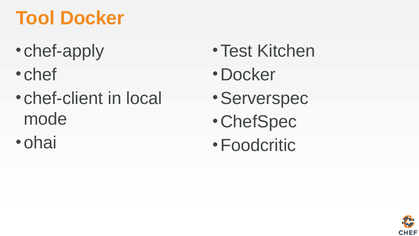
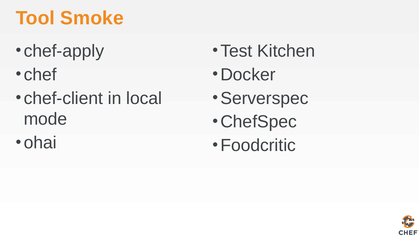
Tool Docker: Docker -> Smoke
